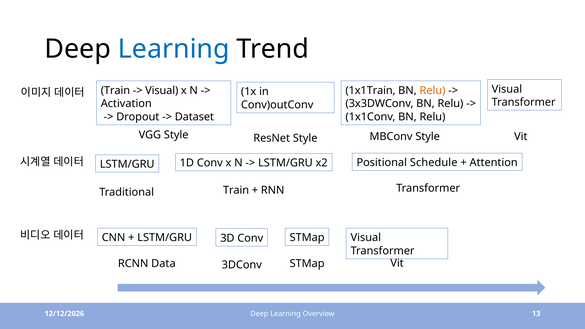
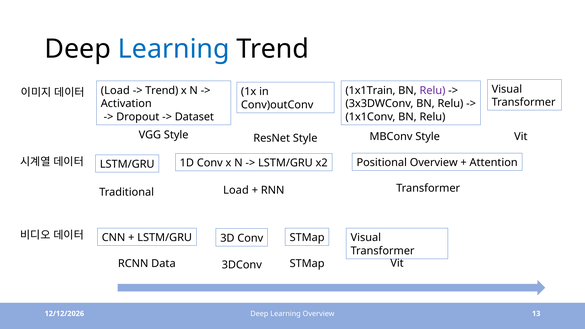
Relu at (432, 90) colour: orange -> purple
Train at (115, 90): Train -> Load
Visual at (162, 90): Visual -> Trend
Positional Schedule: Schedule -> Overview
Train at (236, 190): Train -> Load
